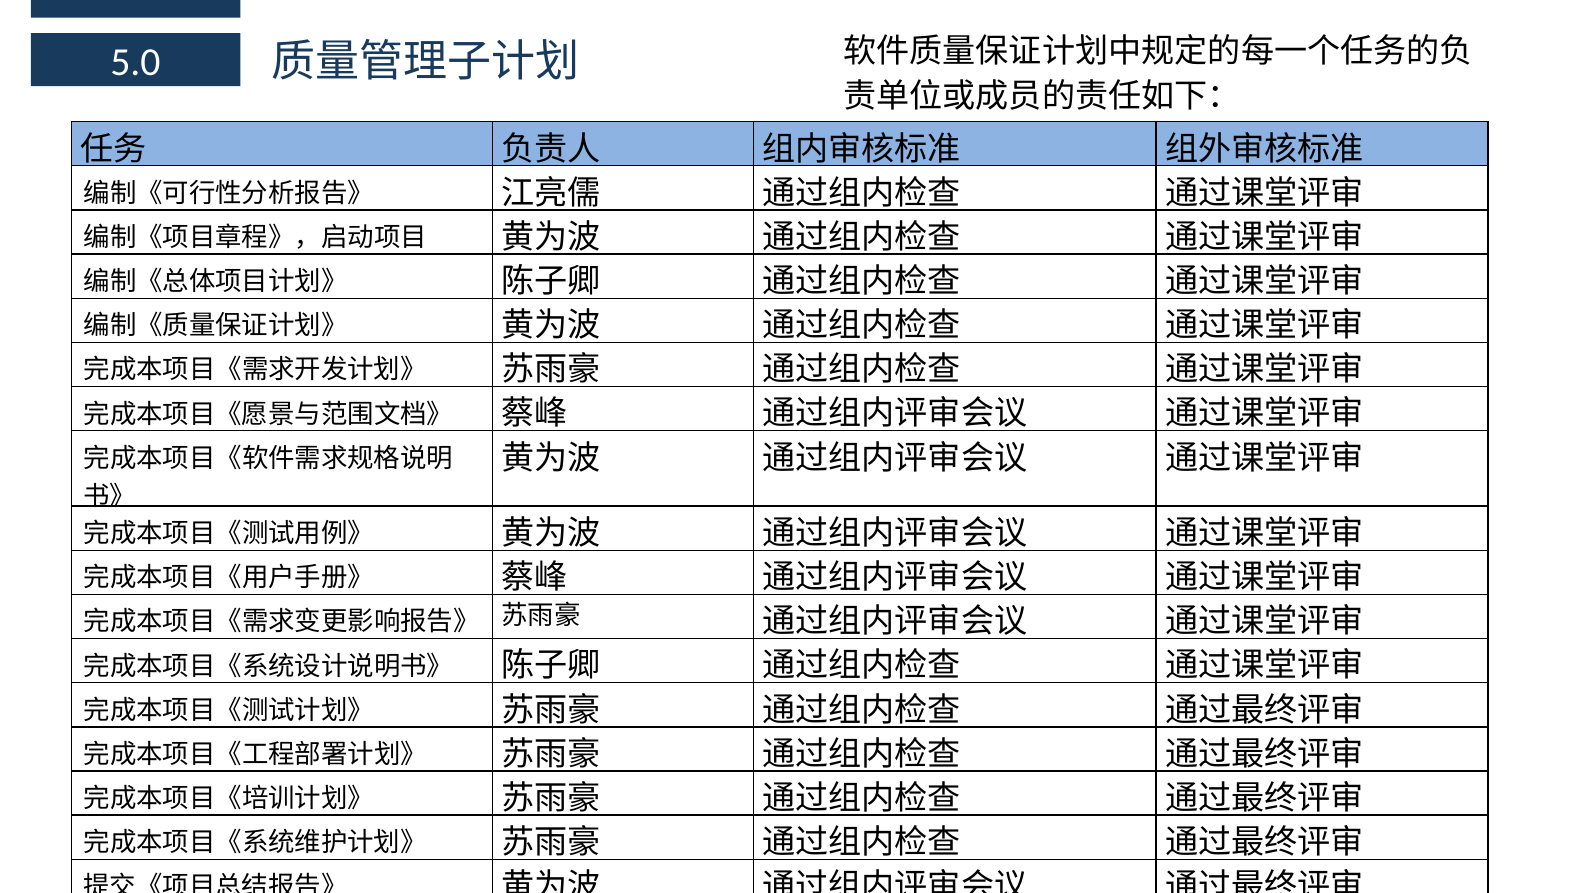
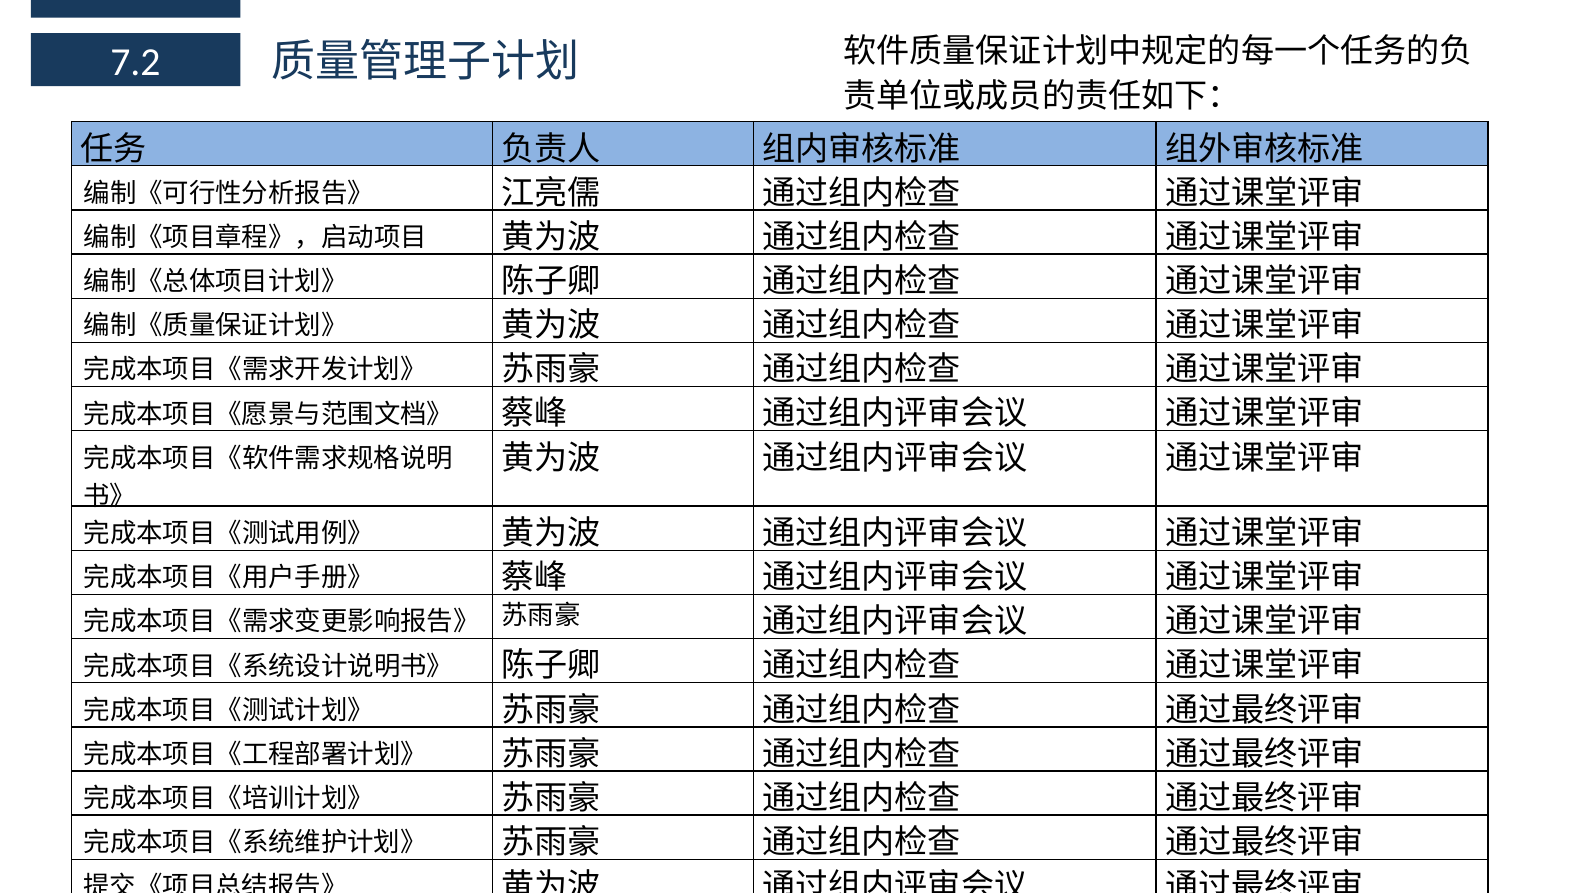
5.0: 5.0 -> 7.2
